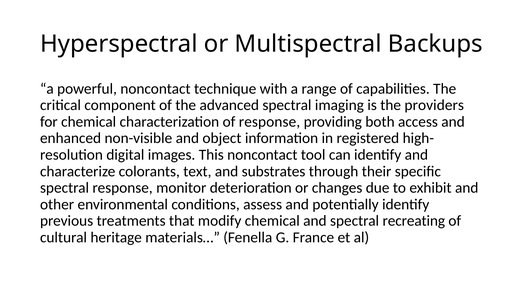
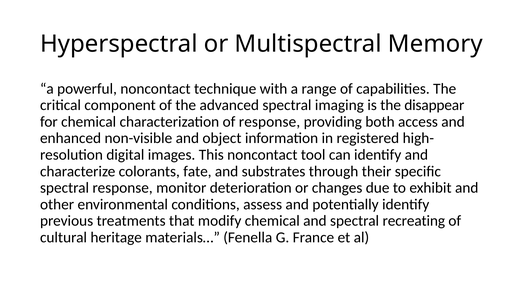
Backups: Backups -> Memory
providers: providers -> disappear
text: text -> fate
